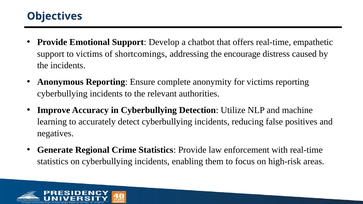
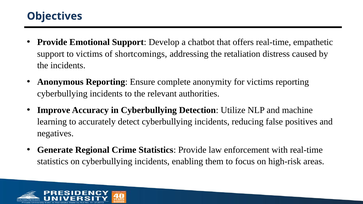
encourage: encourage -> retaliation
